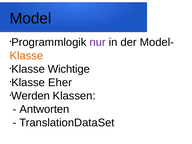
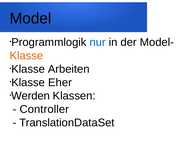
nur colour: purple -> blue
Wichtige: Wichtige -> Arbeiten
Antworten: Antworten -> Controller
